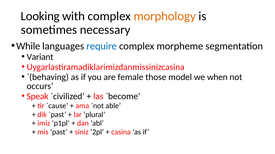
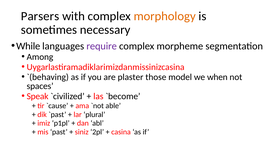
Looking: Looking -> Parsers
require colour: blue -> purple
Variant: Variant -> Among
female: female -> plaster
occurs: occurs -> spaces
